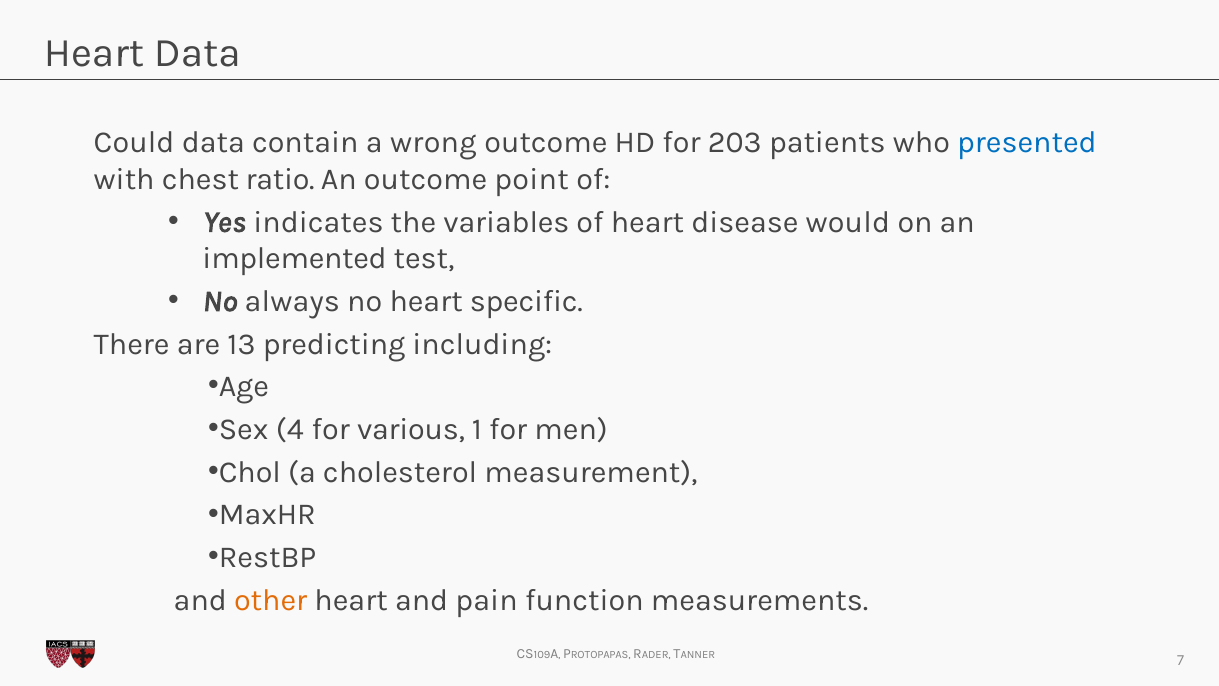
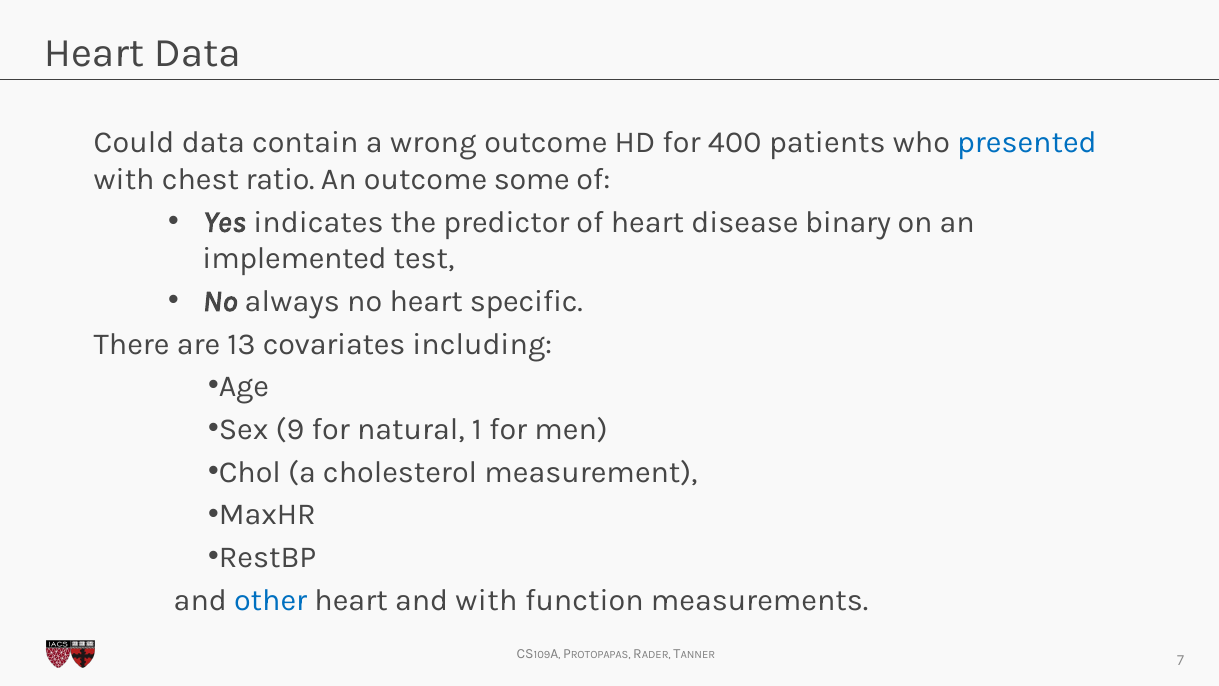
203: 203 -> 400
point: point -> some
variables: variables -> predictor
would: would -> binary
predicting: predicting -> covariates
4: 4 -> 9
various: various -> natural
other colour: orange -> blue
and pain: pain -> with
